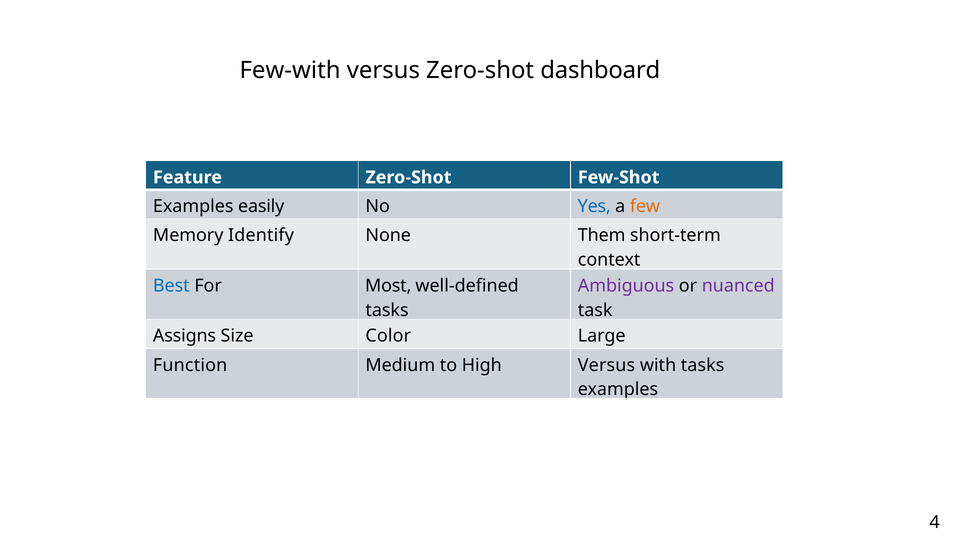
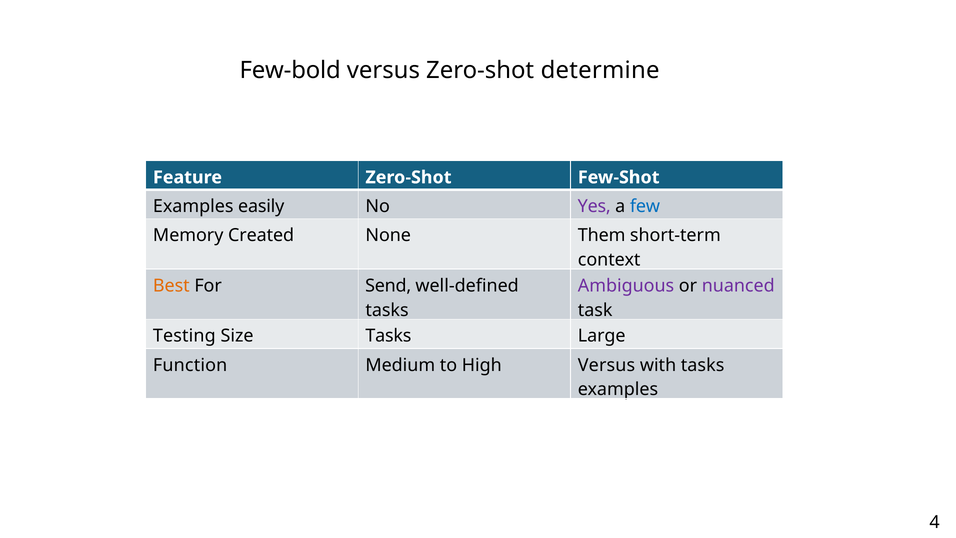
Few-with: Few-with -> Few-bold
dashboard: dashboard -> determine
Yes colour: blue -> purple
few colour: orange -> blue
Identify: Identify -> Created
Best colour: blue -> orange
Most: Most -> Send
Assigns: Assigns -> Testing
Size Color: Color -> Tasks
